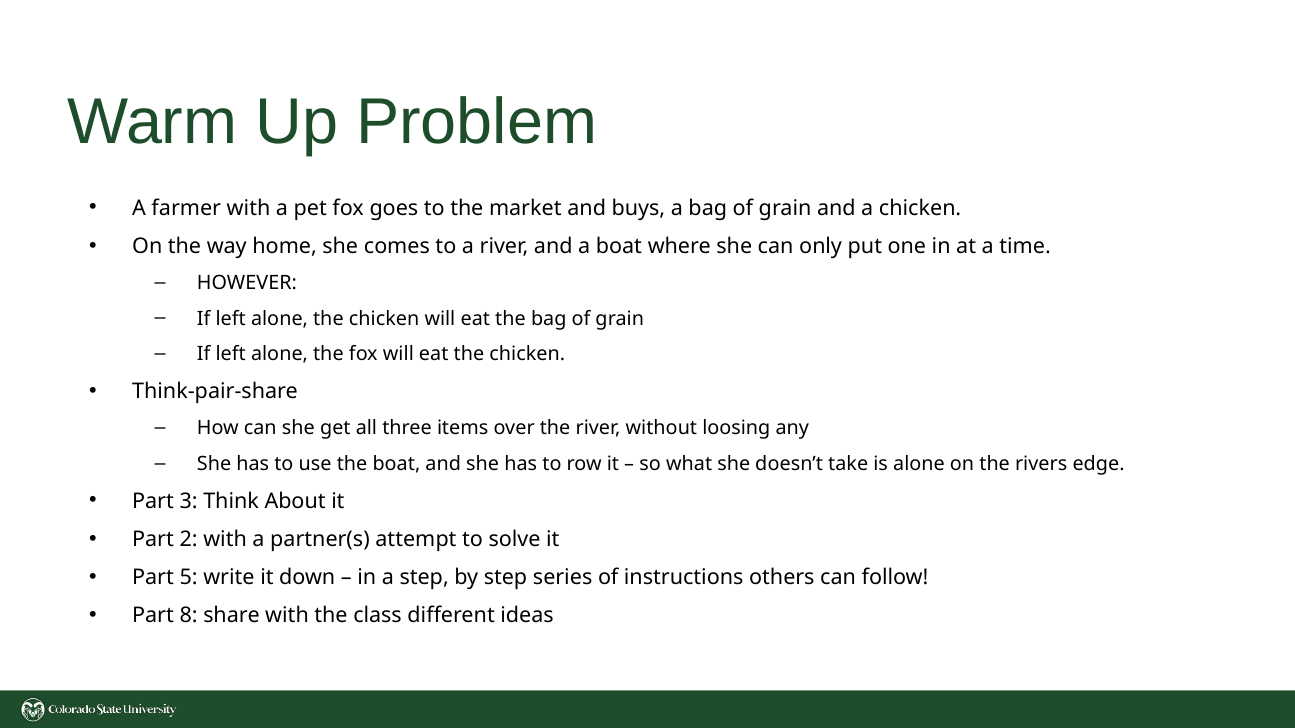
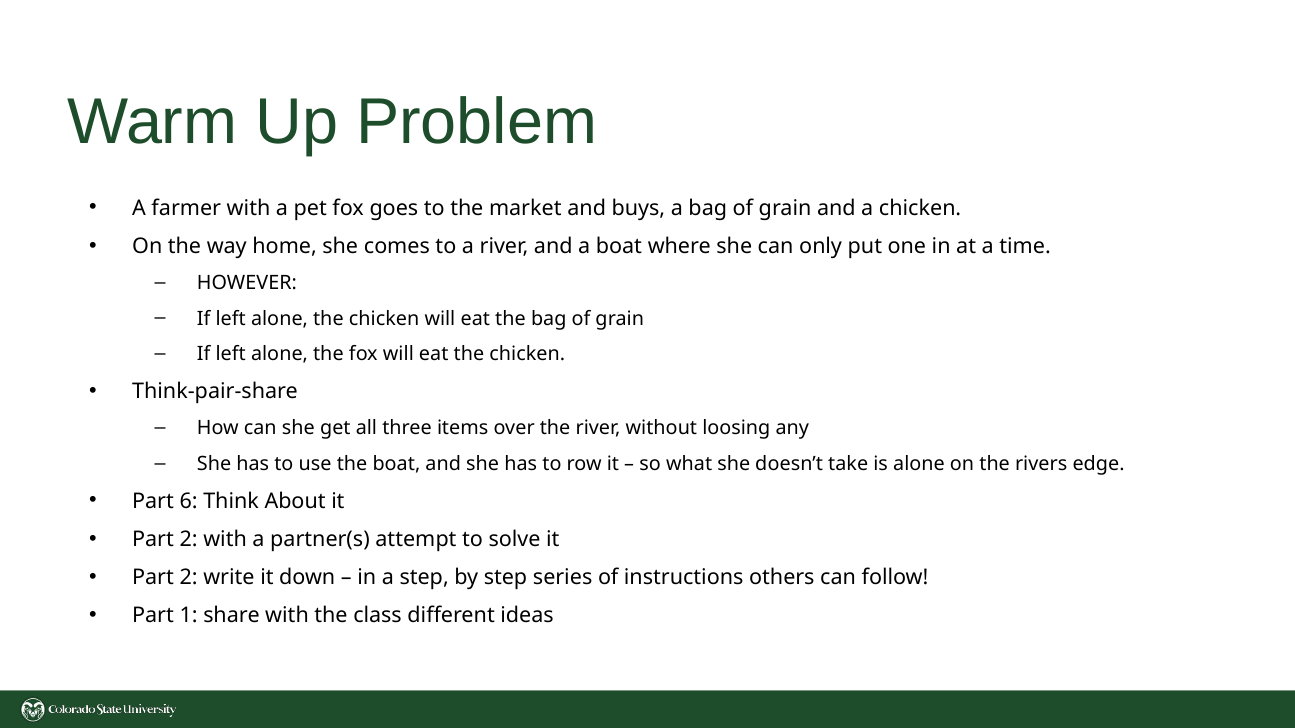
3: 3 -> 6
5 at (189, 578): 5 -> 2
8: 8 -> 1
